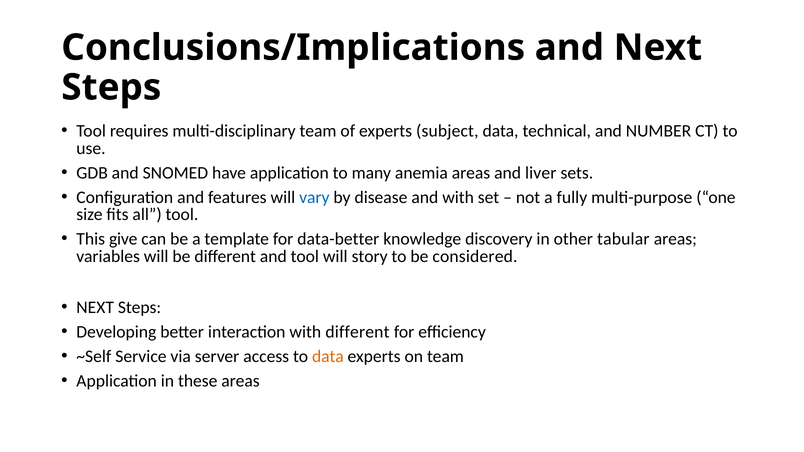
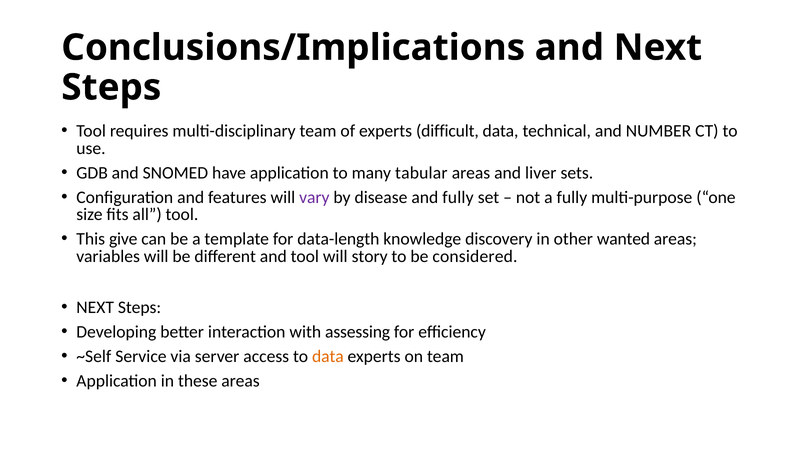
subject: subject -> difficult
anemia: anemia -> tabular
vary colour: blue -> purple
and with: with -> fully
data-better: data-better -> data-length
tabular: tabular -> wanted
with different: different -> assessing
